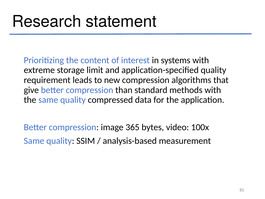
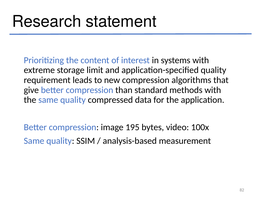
365: 365 -> 195
